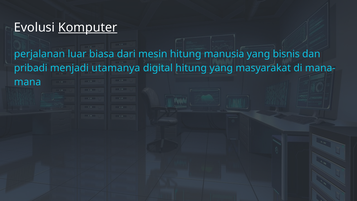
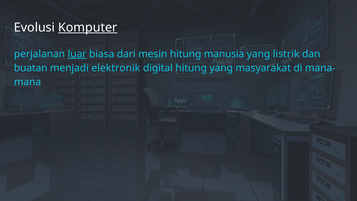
luar underline: none -> present
bisnis: bisnis -> listrik
pribadi: pribadi -> buatan
utamanya: utamanya -> elektronik
